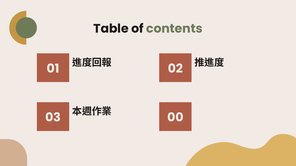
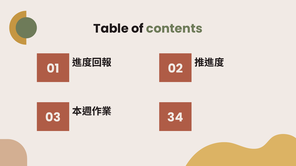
00: 00 -> 34
